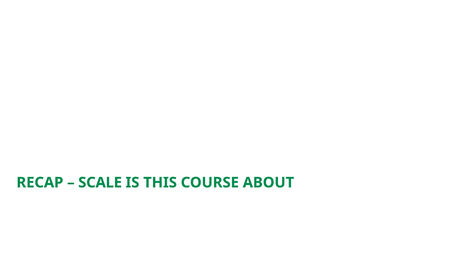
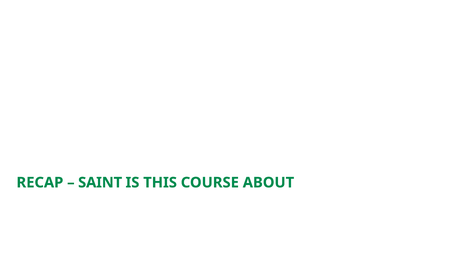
SCALE: SCALE -> SAINT
